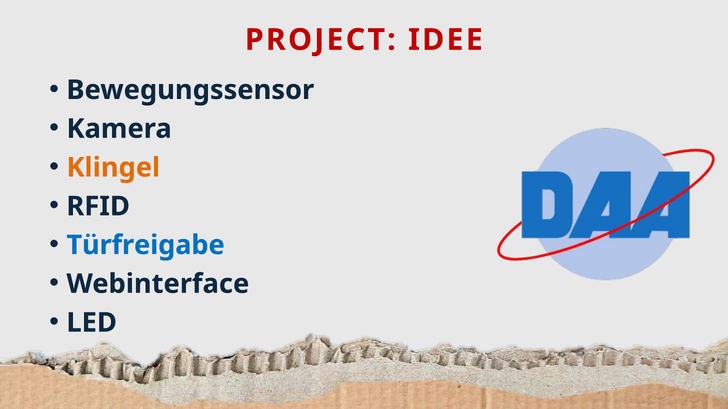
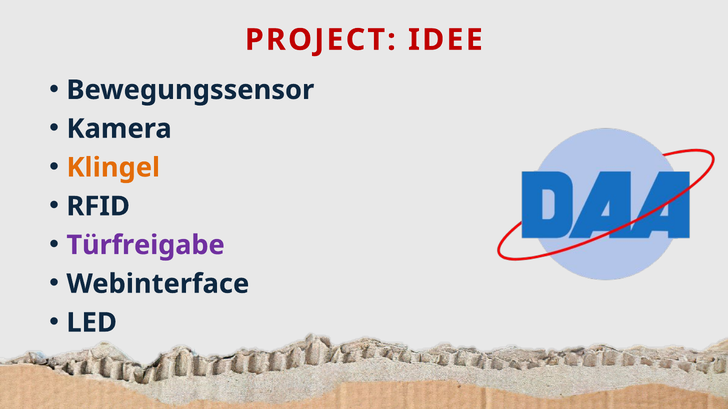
Türfreigabe colour: blue -> purple
